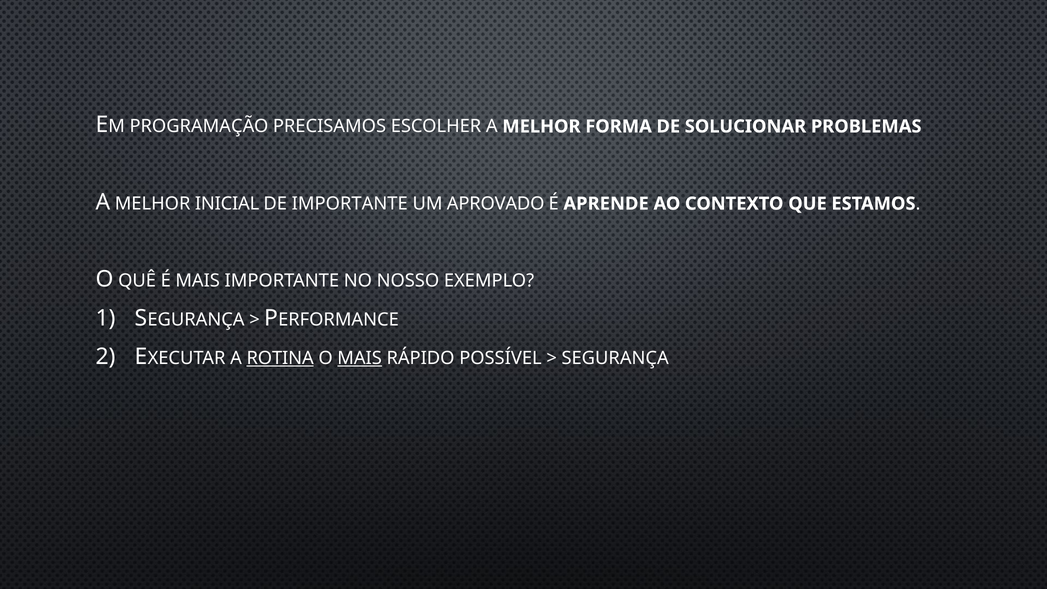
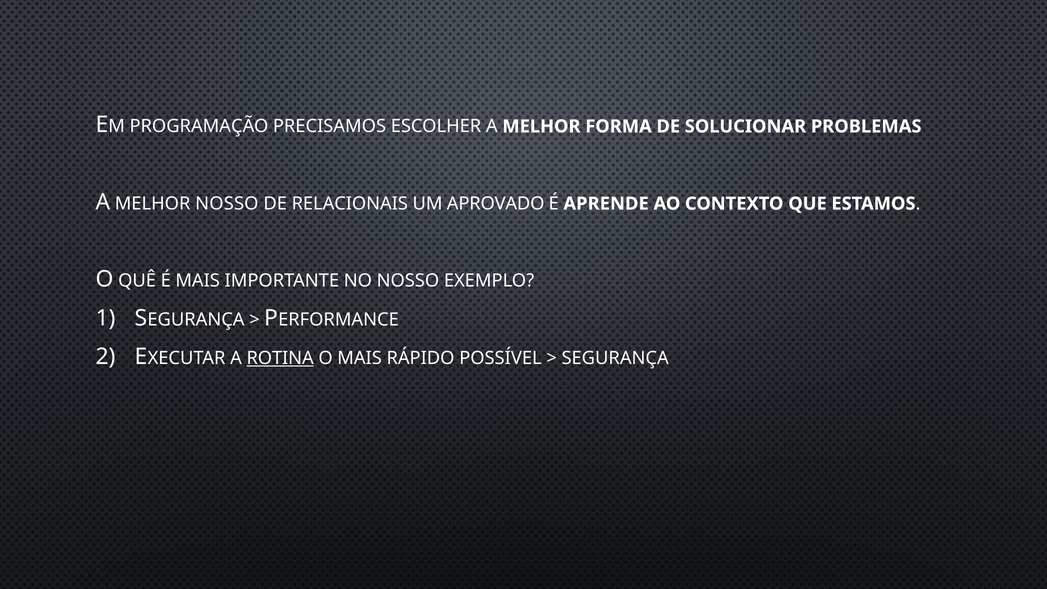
MELHOR INICIAL: INICIAL -> NOSSO
DE IMPORTANTE: IMPORTANTE -> RELACIONAIS
MAIS at (360, 358) underline: present -> none
